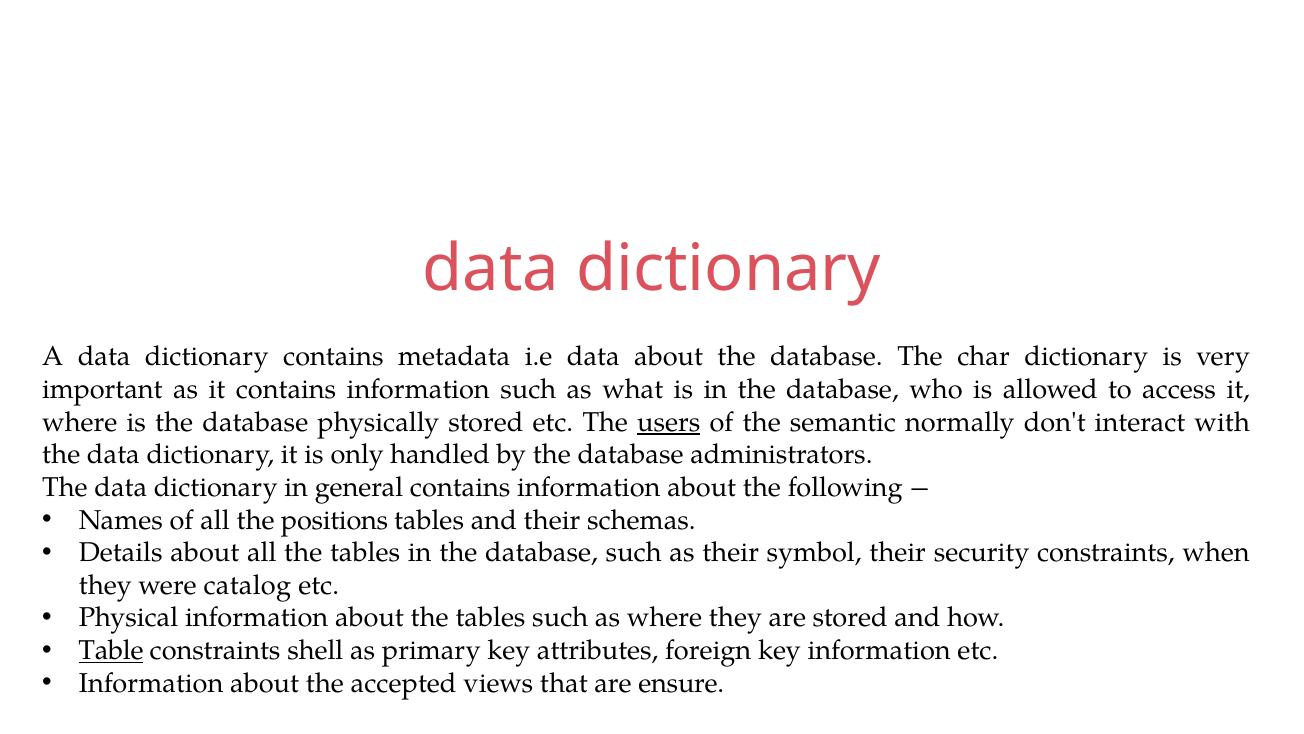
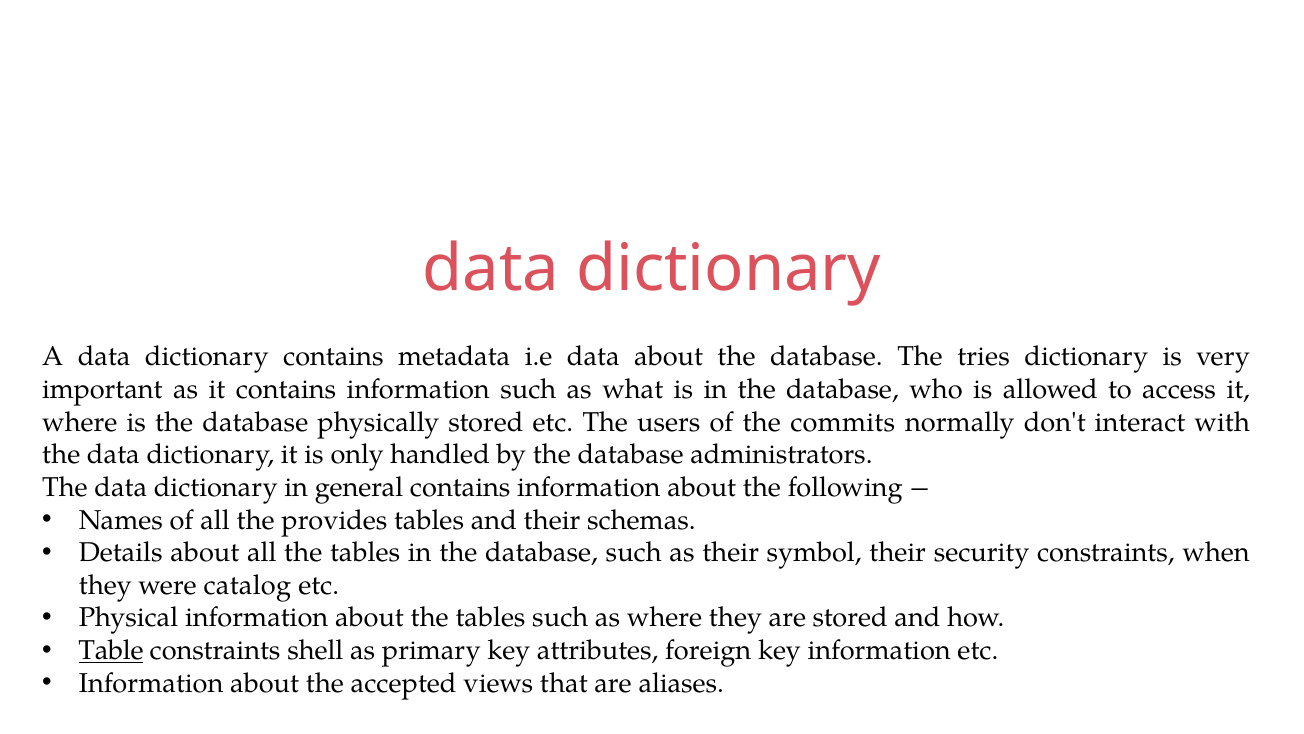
char: char -> tries
users underline: present -> none
semantic: semantic -> commits
positions: positions -> provides
ensure: ensure -> aliases
